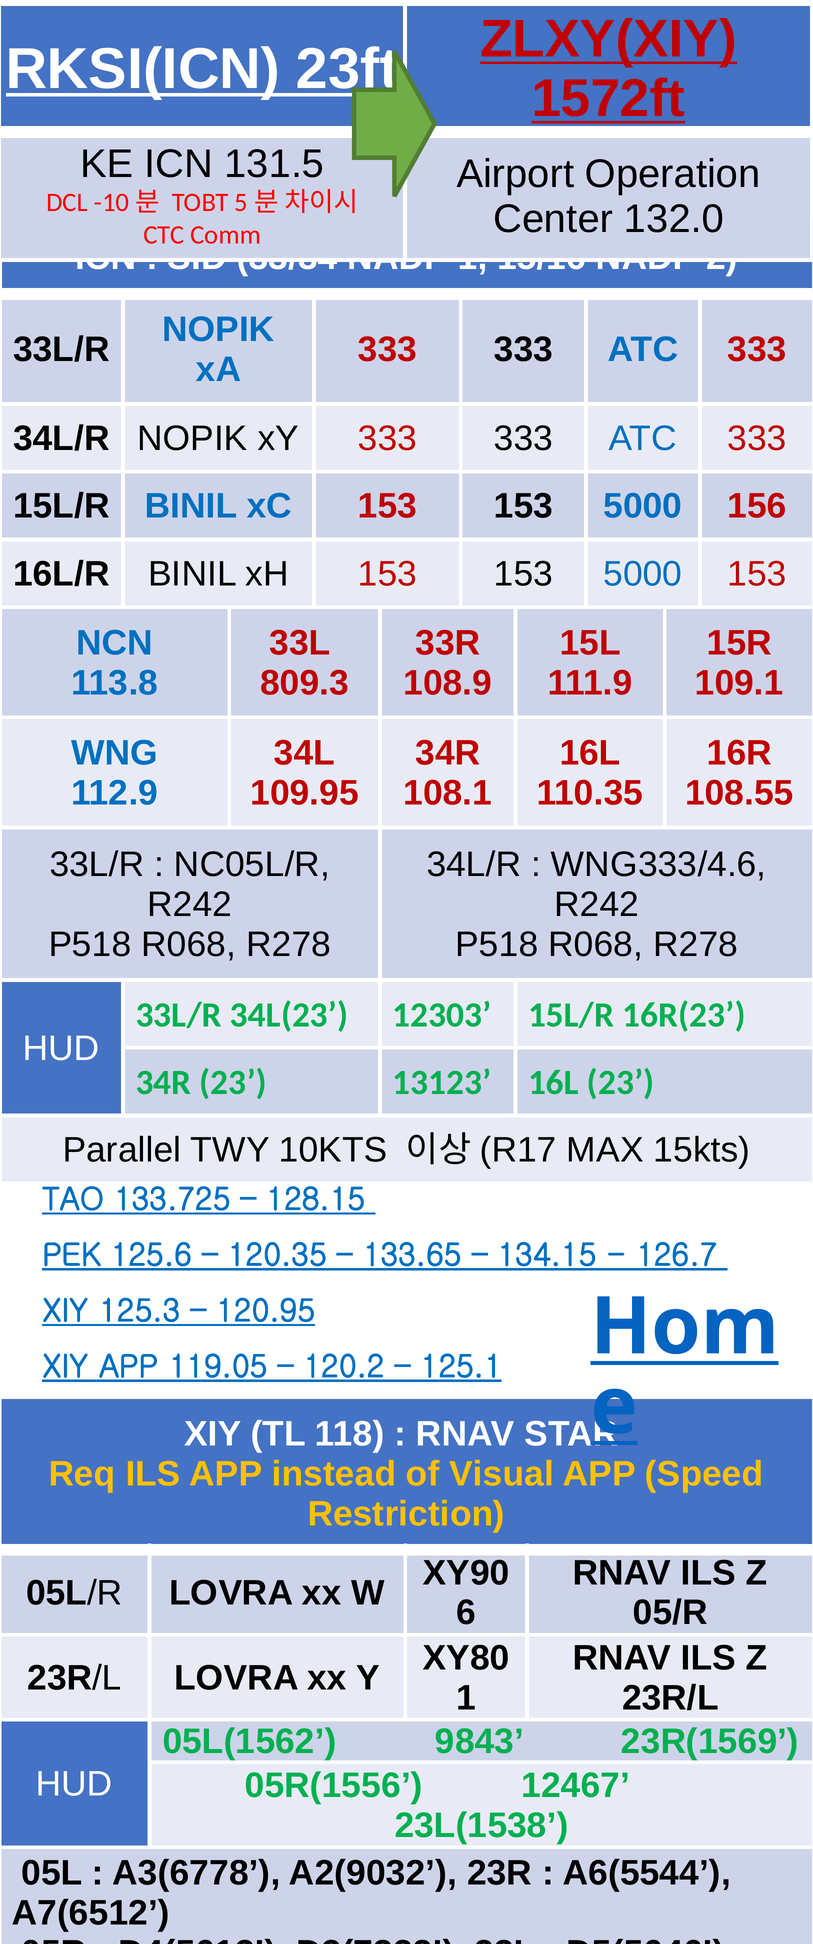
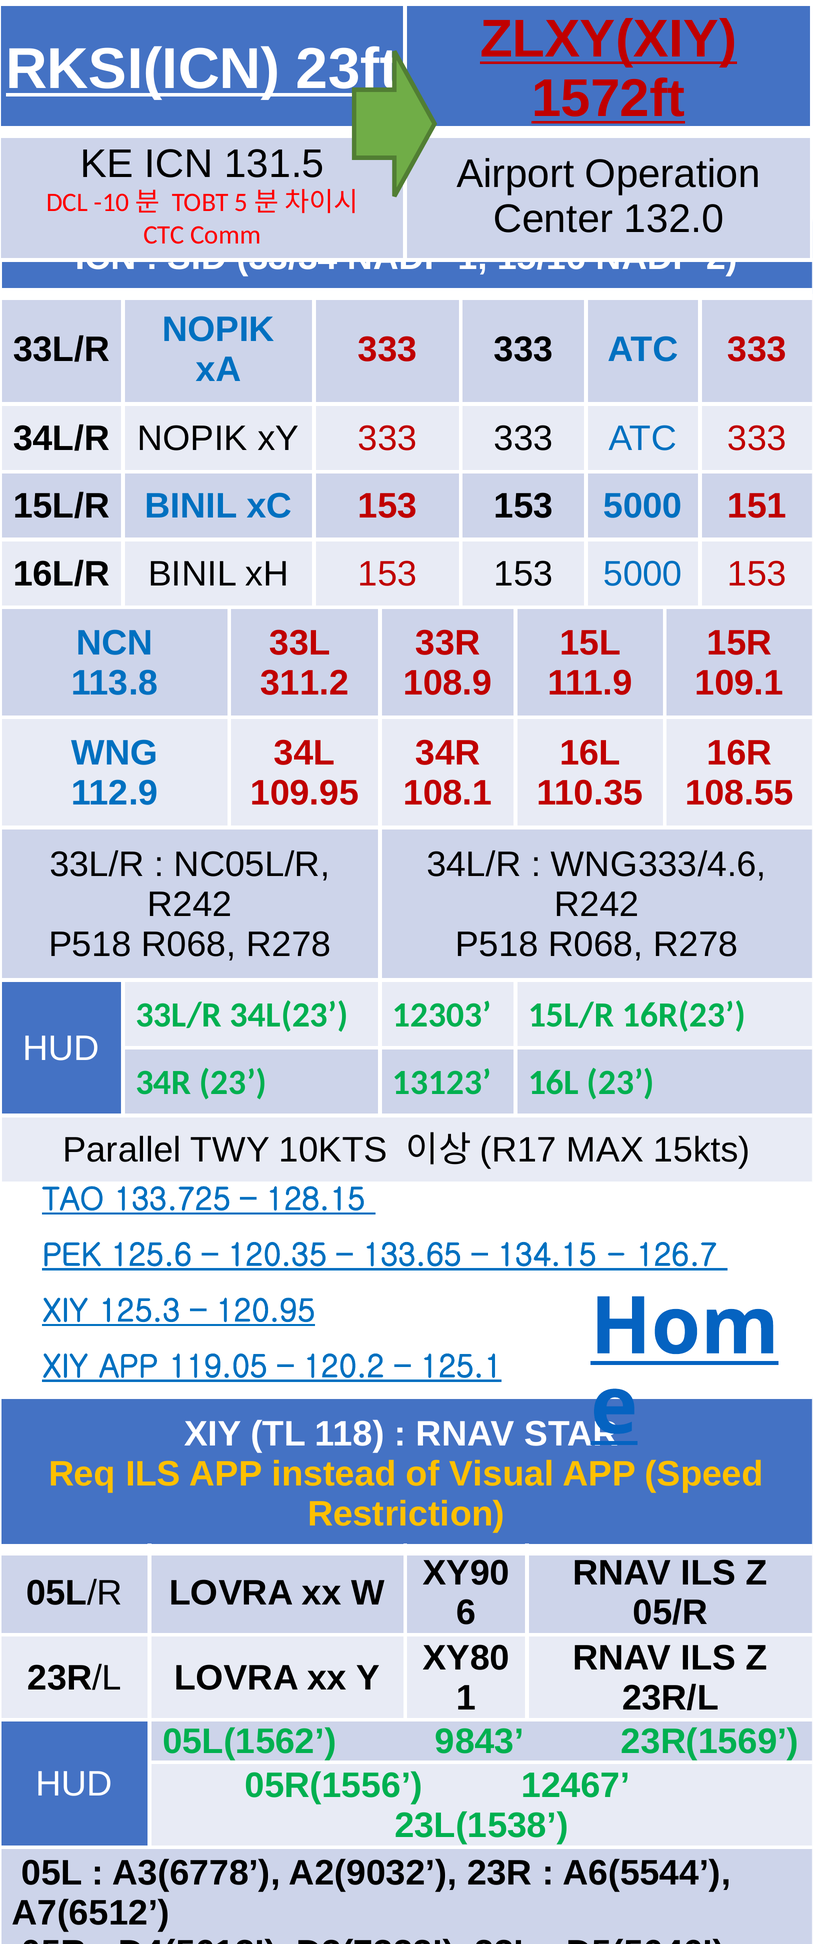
156: 156 -> 151
809.3: 809.3 -> 311.2
